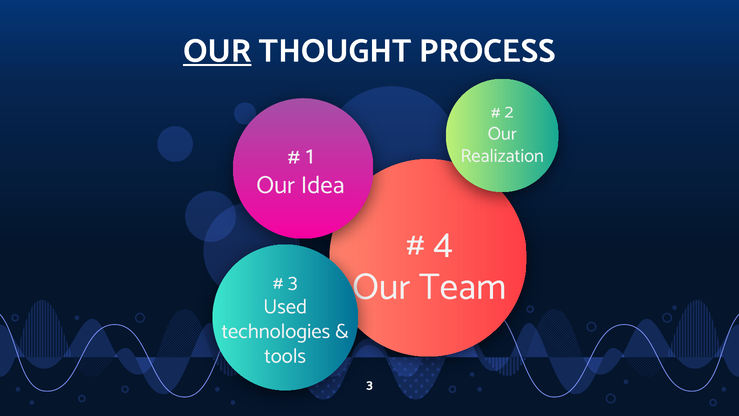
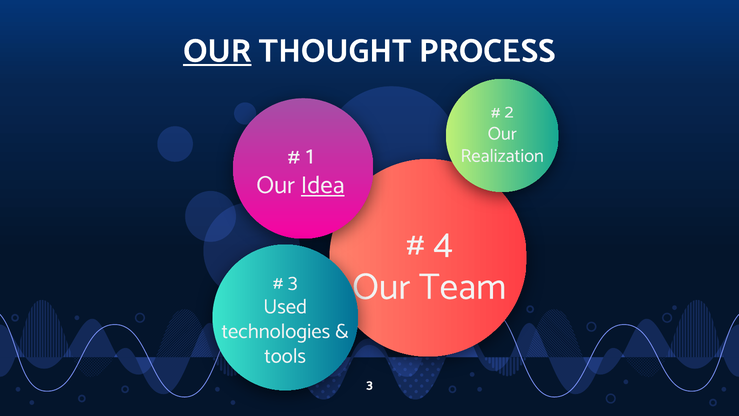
Idea underline: none -> present
